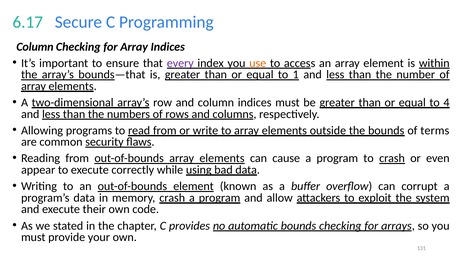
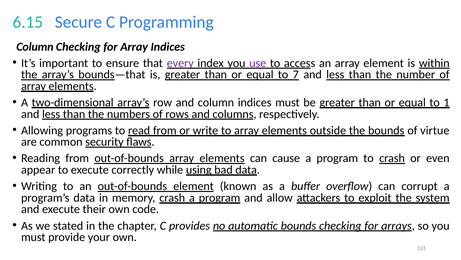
6.17: 6.17 -> 6.15
use colour: orange -> purple
1: 1 -> 7
4: 4 -> 1
terms: terms -> virtue
